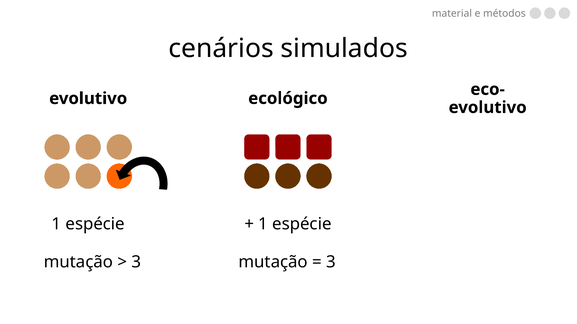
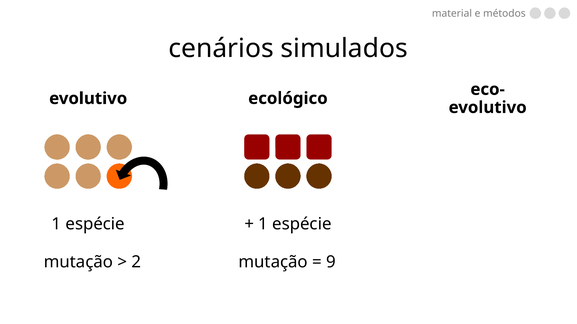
3 at (136, 263): 3 -> 2
3 at (331, 263): 3 -> 9
